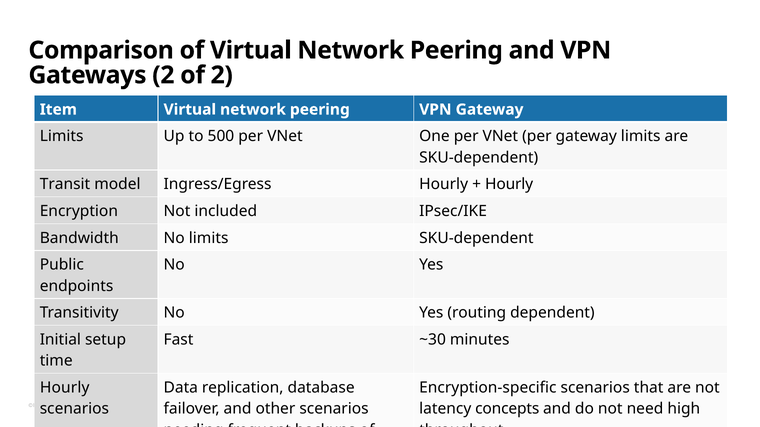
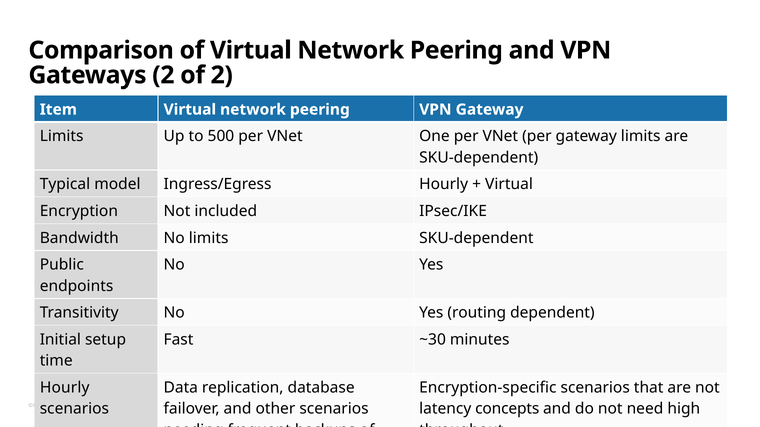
Transit: Transit -> Typical
Hourly at (509, 185): Hourly -> Virtual
